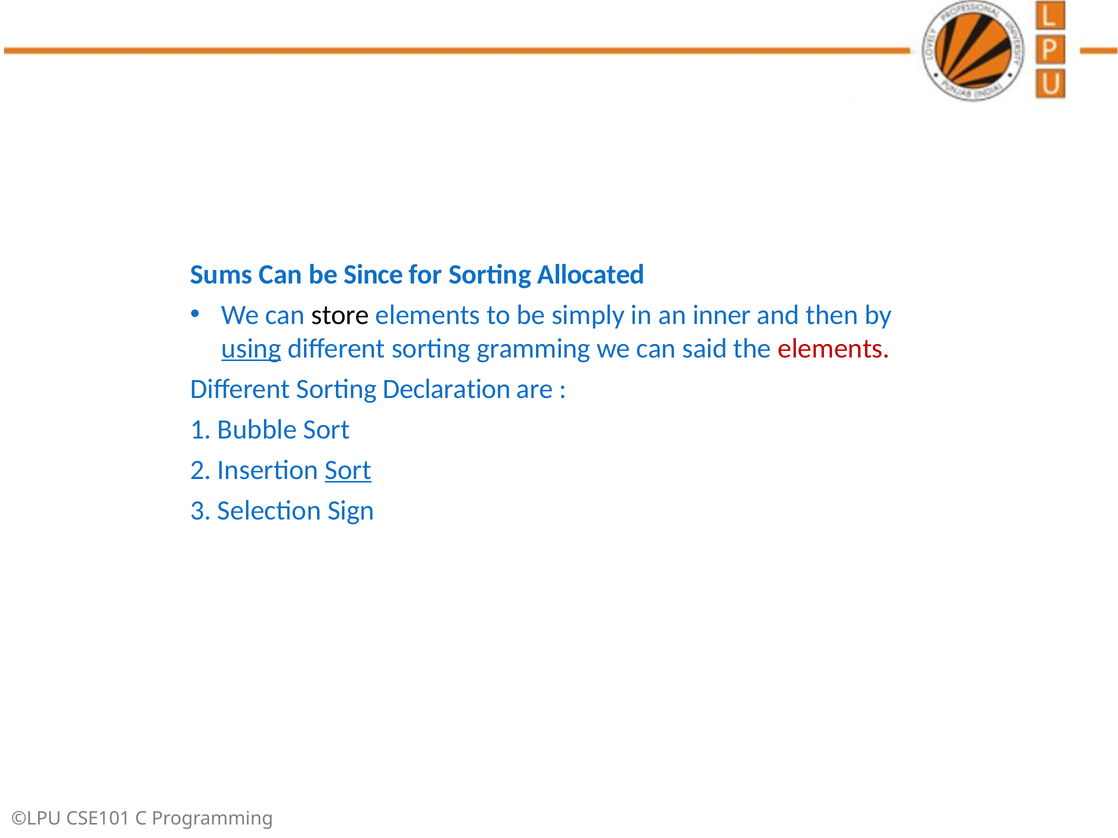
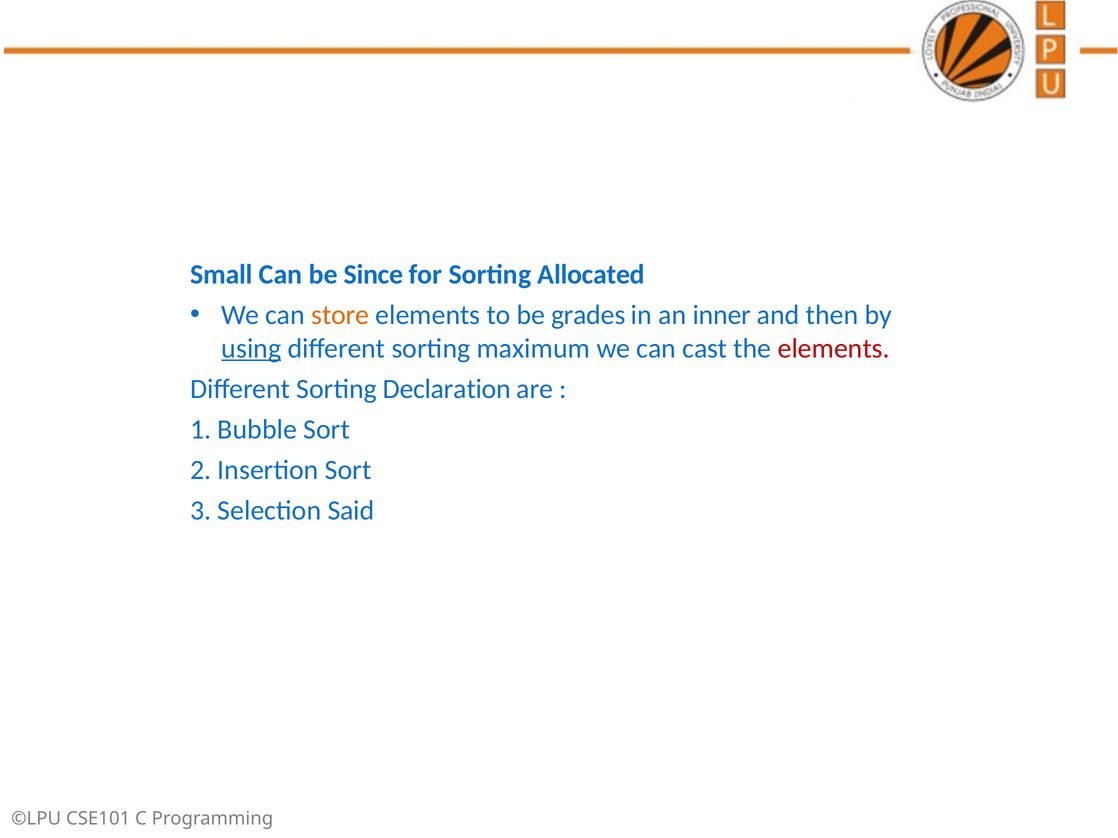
Sums: Sums -> Small
store colour: black -> orange
simply: simply -> grades
gramming: gramming -> maximum
said: said -> cast
Sort at (348, 470) underline: present -> none
Sign: Sign -> Said
